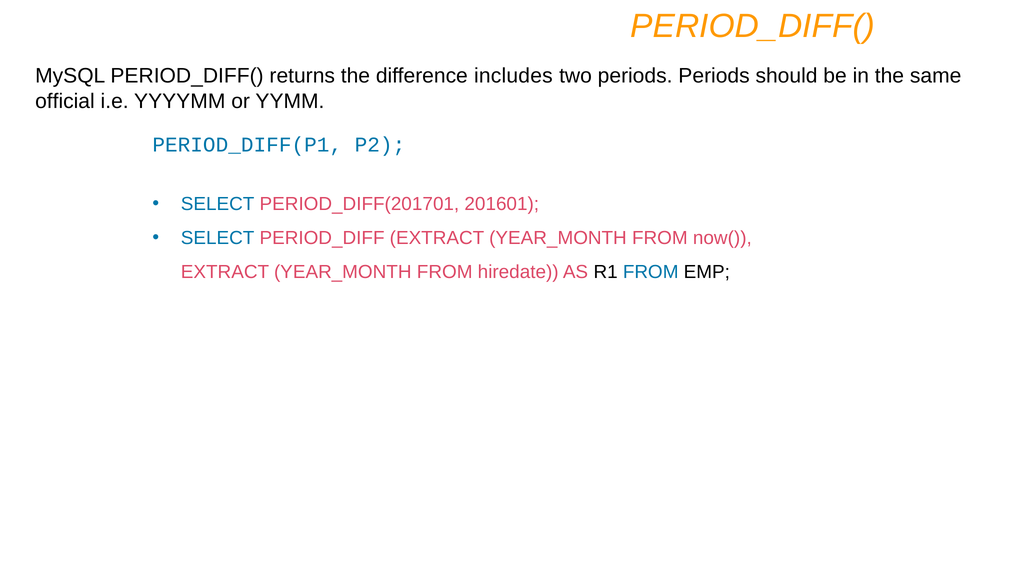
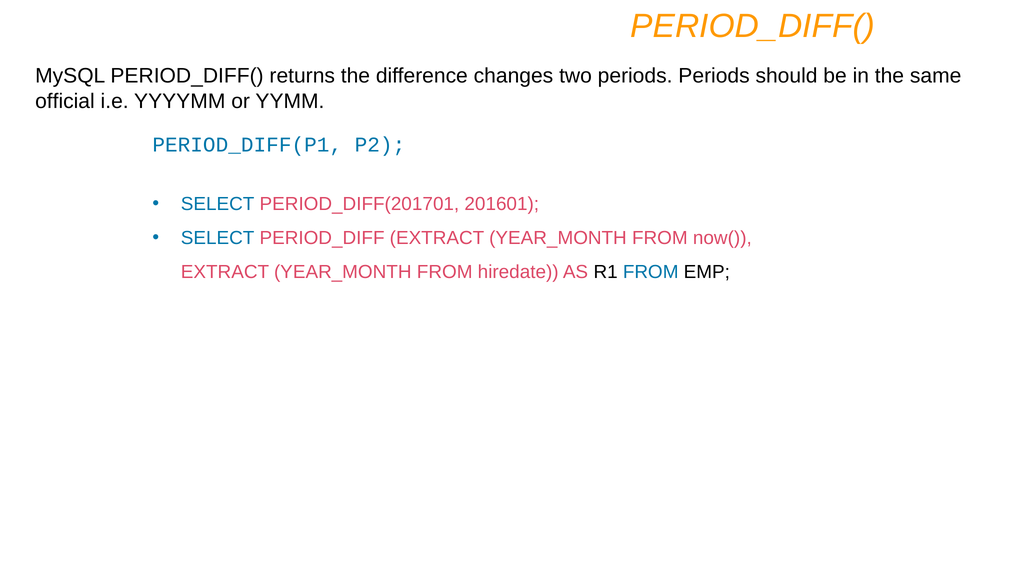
includes: includes -> changes
